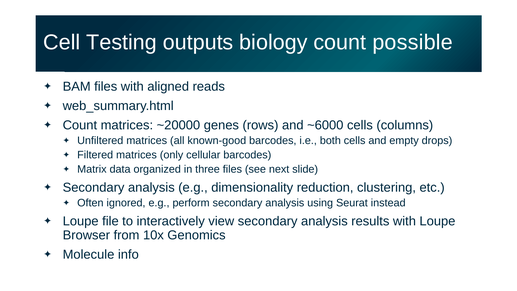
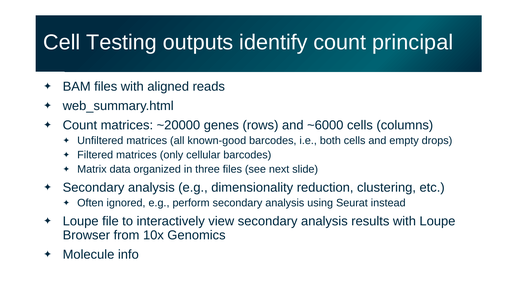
biology: biology -> identify
possible: possible -> principal
